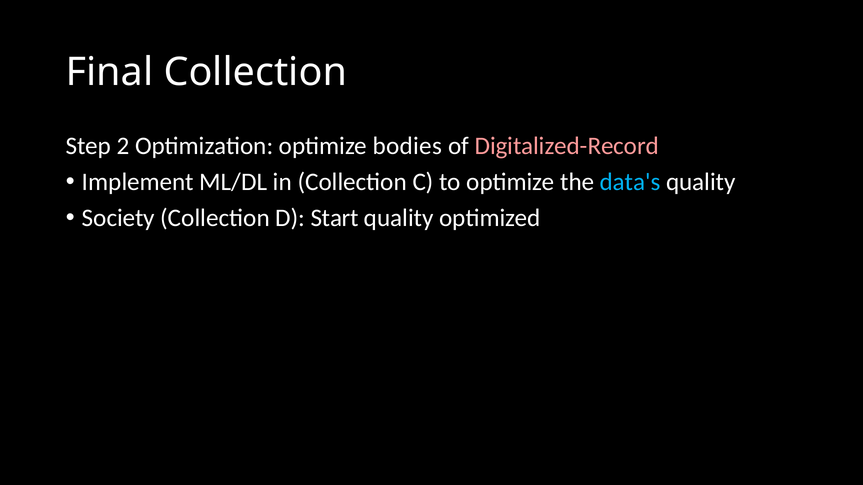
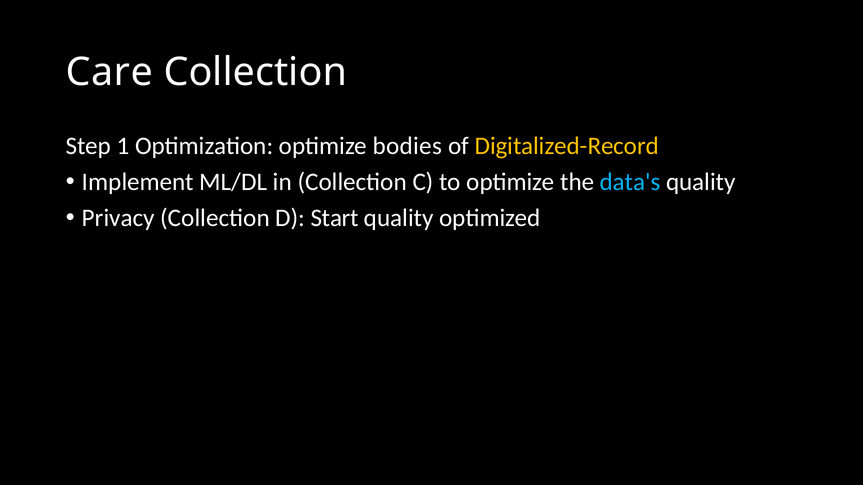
Final: Final -> Care
2: 2 -> 1
Digitalized-Record colour: pink -> yellow
Society: Society -> Privacy
